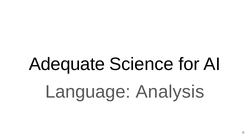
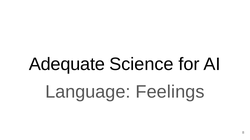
Analysis: Analysis -> Feelings
